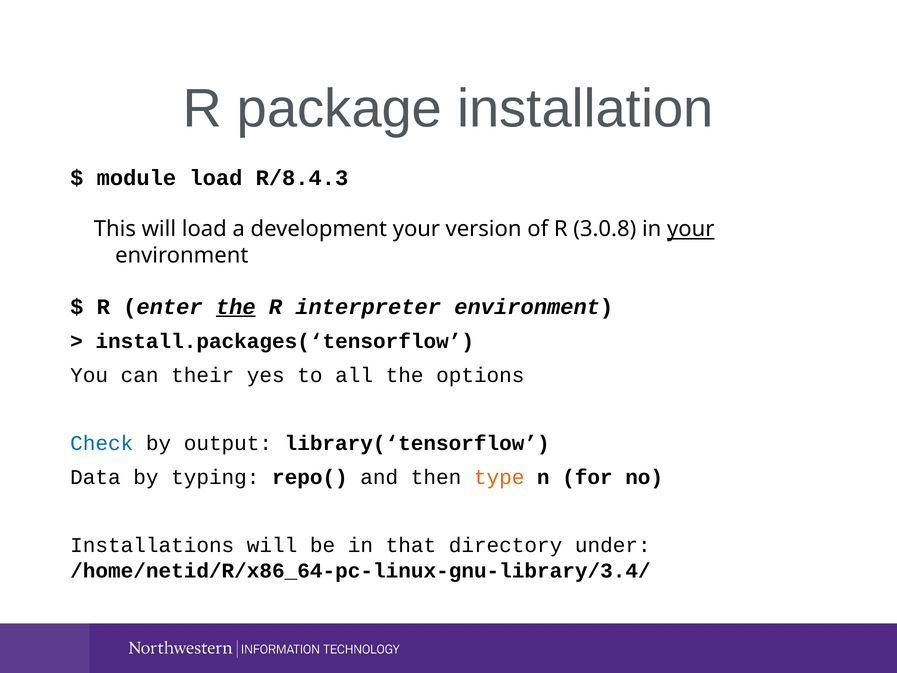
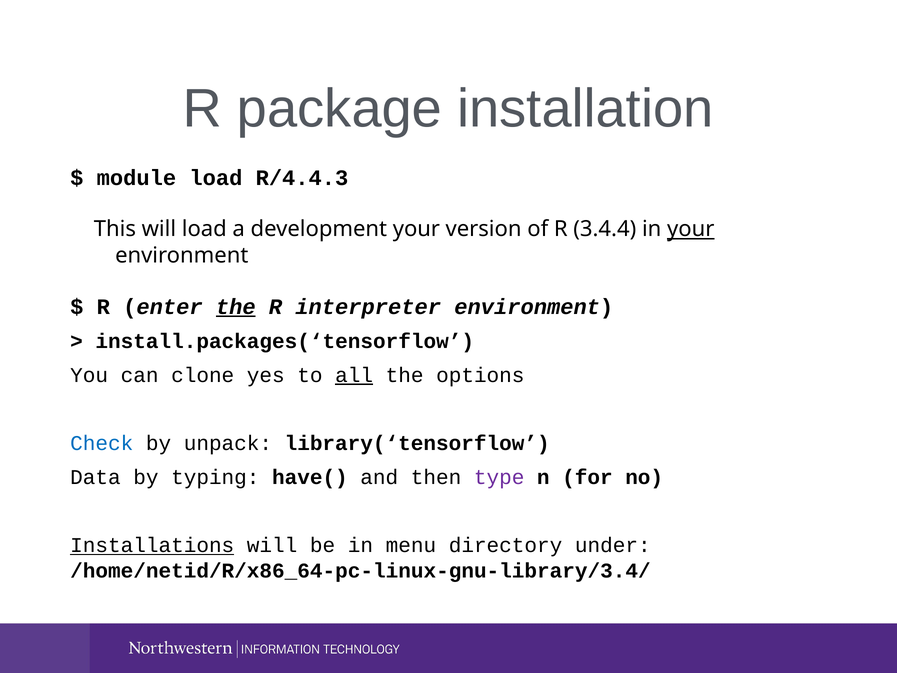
R/8.4.3: R/8.4.3 -> R/4.4.3
3.0.8: 3.0.8 -> 3.4.4
their: their -> clone
all underline: none -> present
output: output -> unpack
repo(: repo( -> have(
type colour: orange -> purple
Installations underline: none -> present
that: that -> menu
